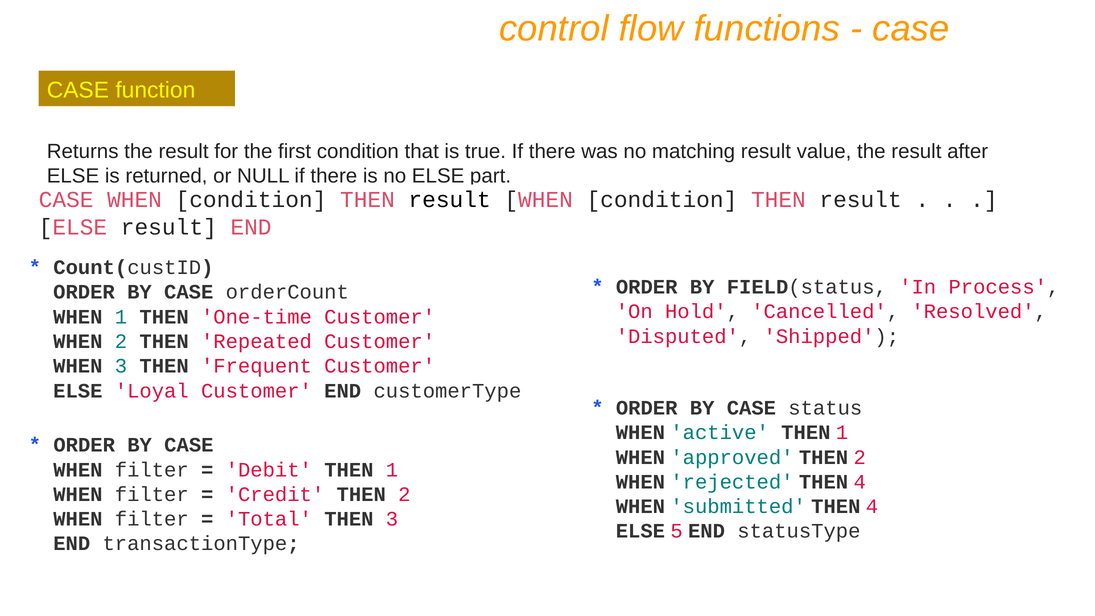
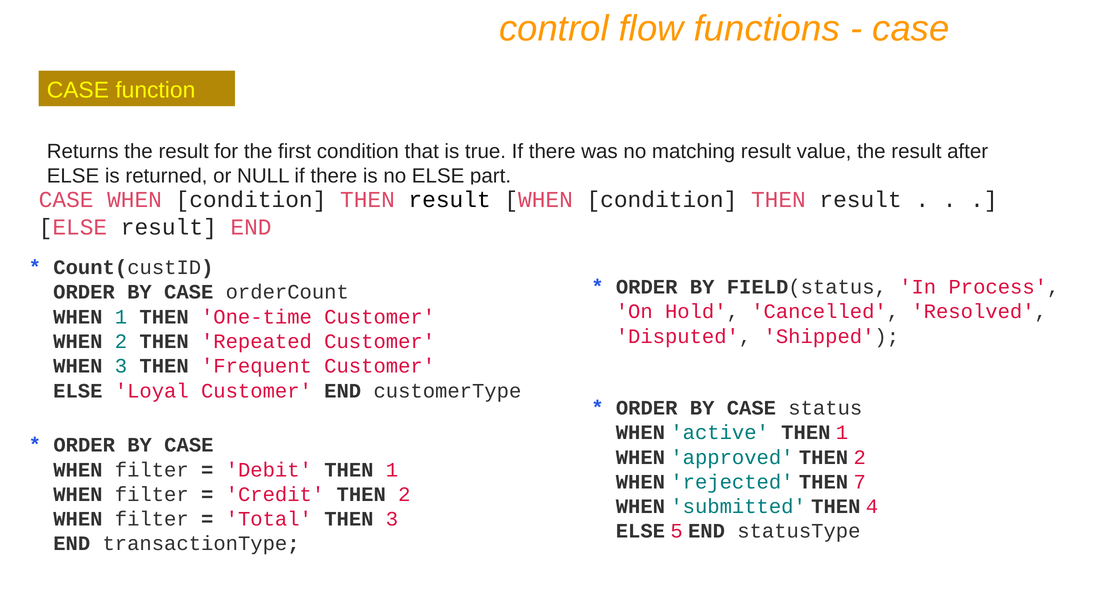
rejected THEN 4: 4 -> 7
